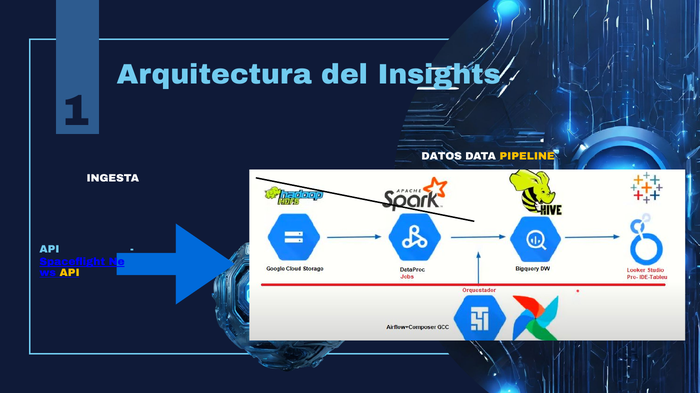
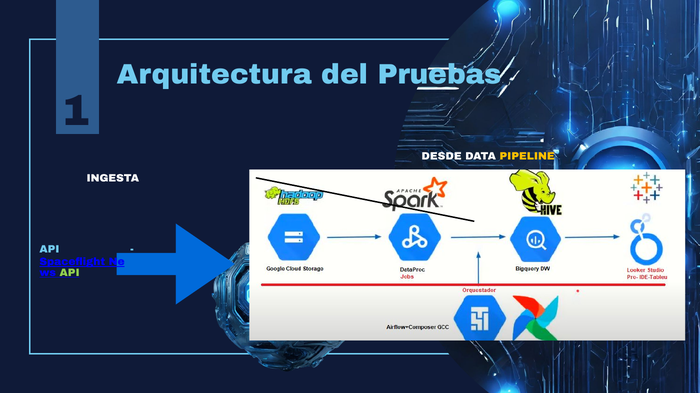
Insights: Insights -> Pruebas
DATOS: DATOS -> DESDE
API at (70, 273) colour: yellow -> light green
